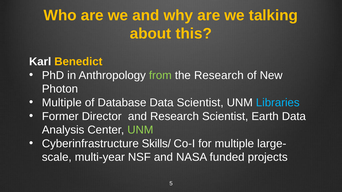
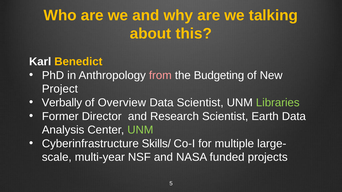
from colour: light green -> pink
the Research: Research -> Budgeting
Photon: Photon -> Project
Multiple at (62, 103): Multiple -> Verbally
Database: Database -> Overview
Libraries colour: light blue -> light green
